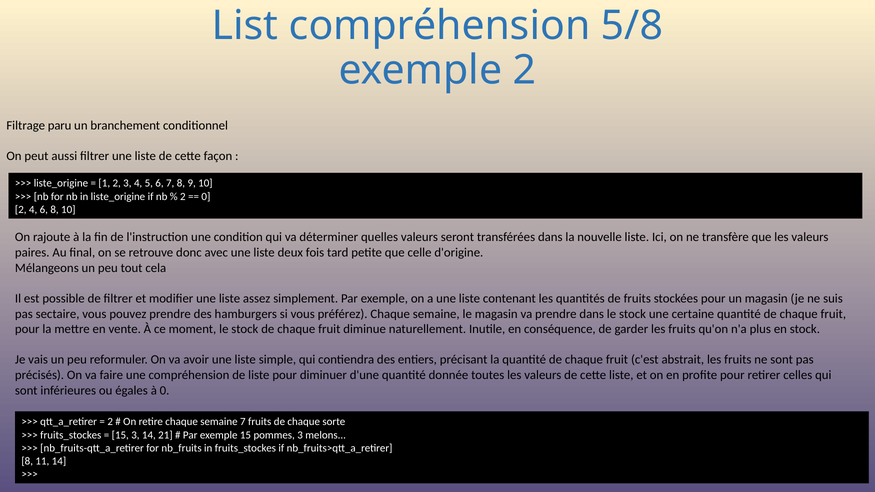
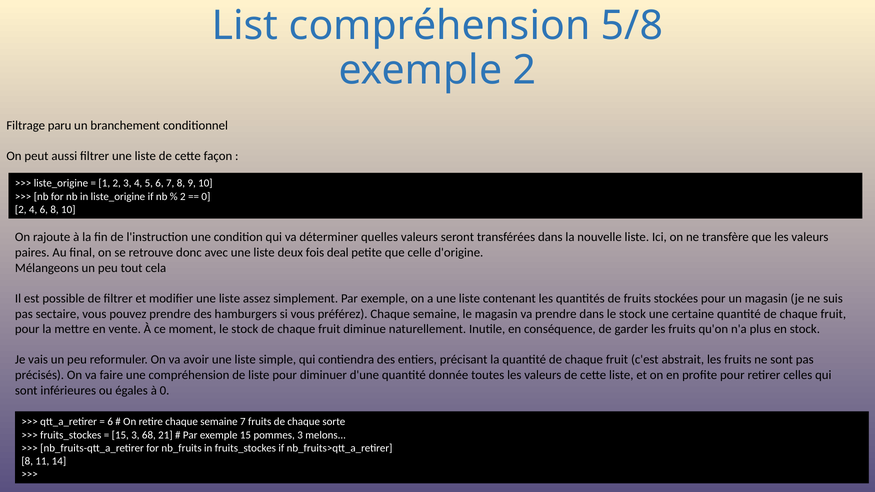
tard: tard -> deal
2 at (110, 422): 2 -> 6
3 14: 14 -> 68
